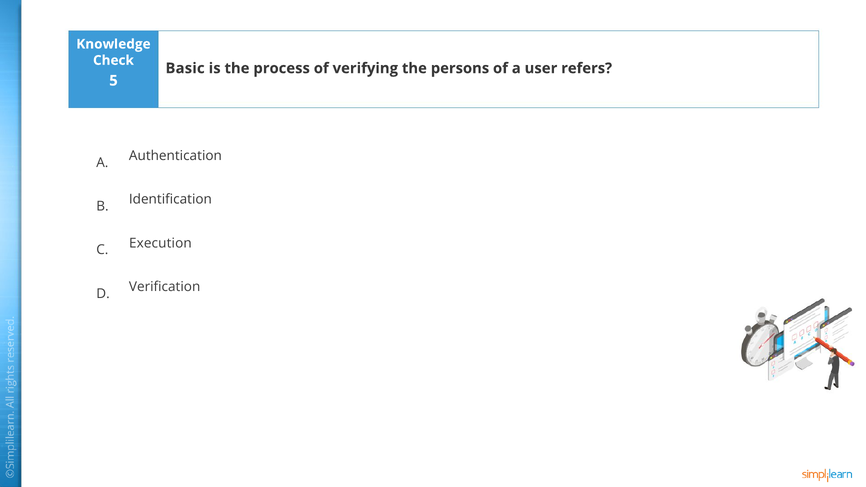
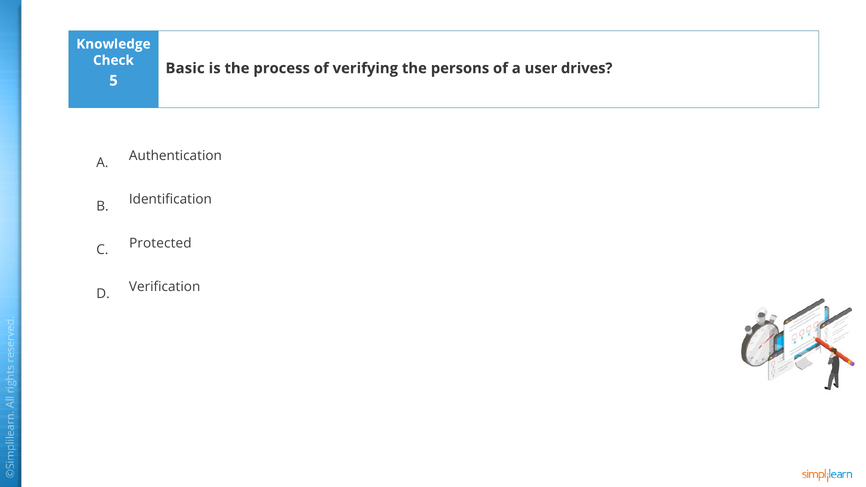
refers: refers -> drives
Execution: Execution -> Protected
